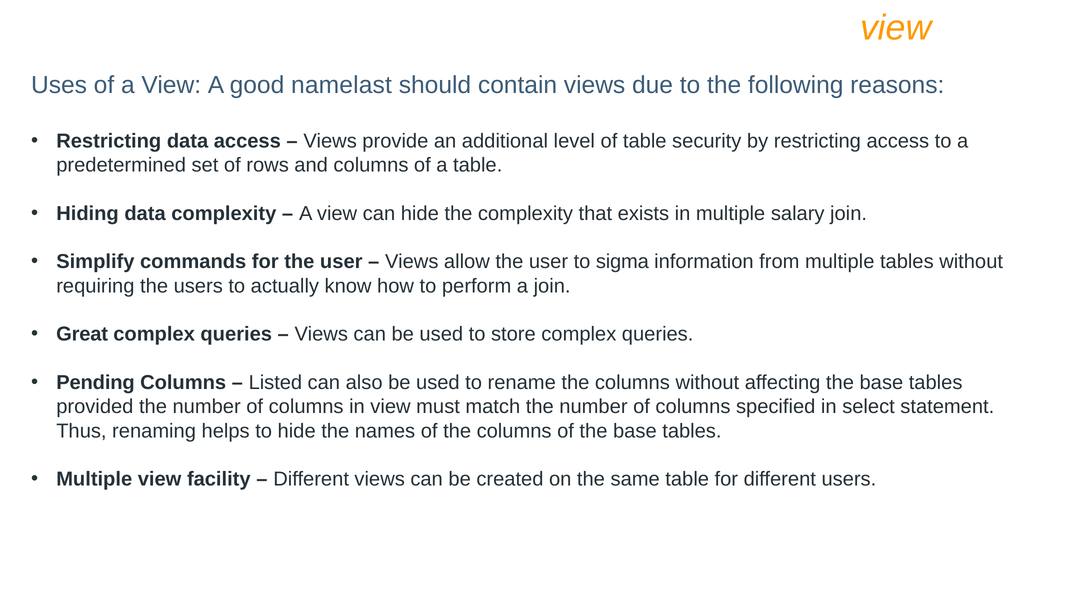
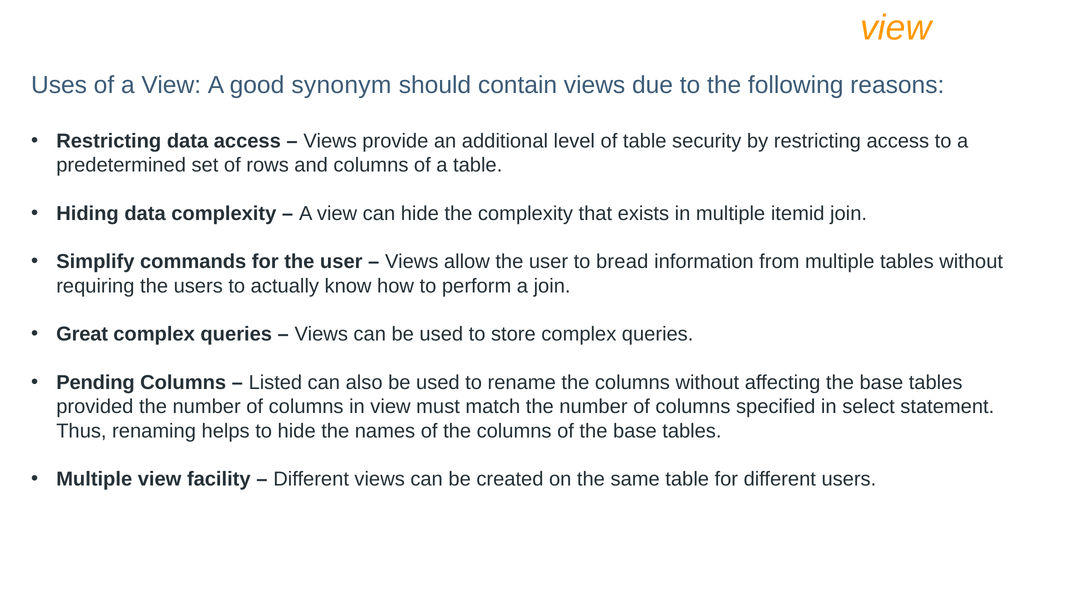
namelast: namelast -> synonym
salary: salary -> itemid
sigma: sigma -> bread
